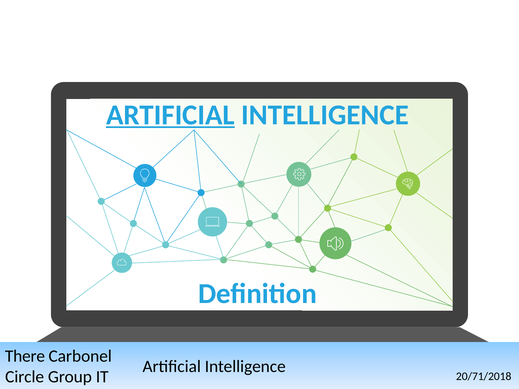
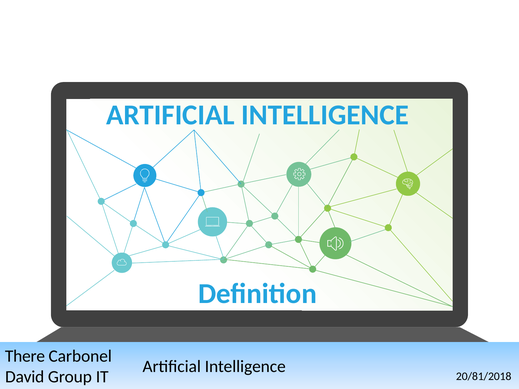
ARTIFICIAL at (170, 115) underline: present -> none
Circle: Circle -> David
20/71/2018: 20/71/2018 -> 20/81/2018
